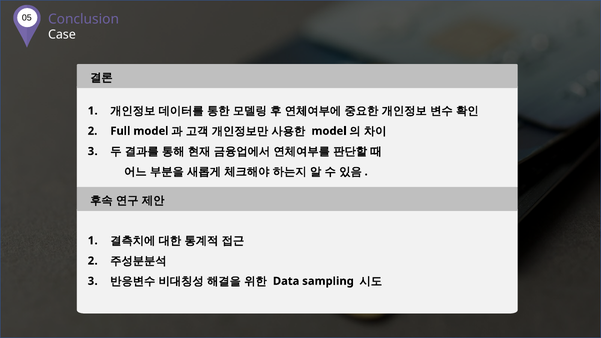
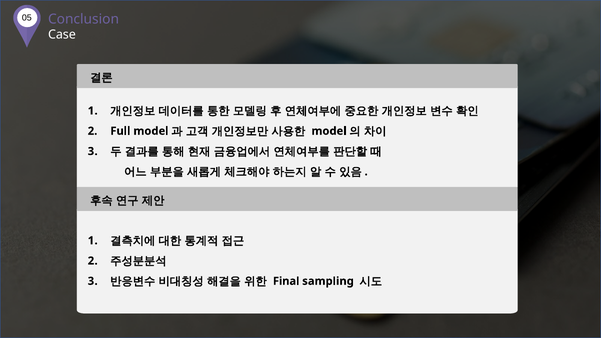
Data: Data -> Final
